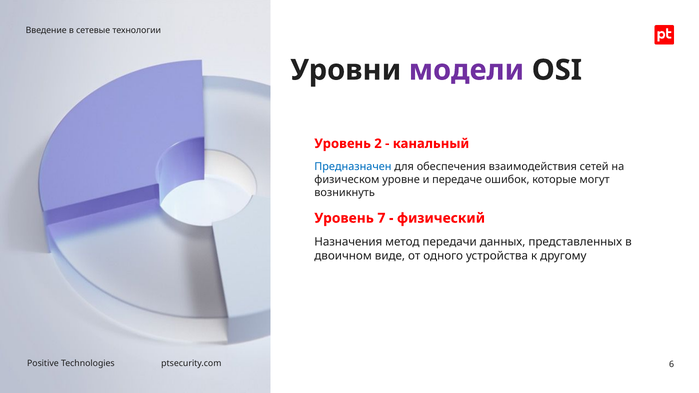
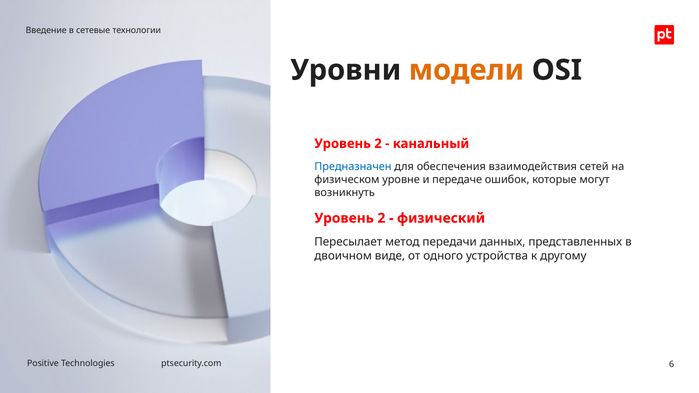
модели colour: purple -> orange
7 at (381, 218): 7 -> 2
Назначения: Назначения -> Пересылает
